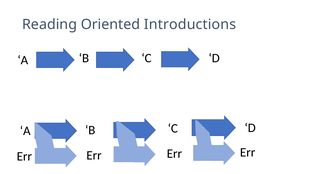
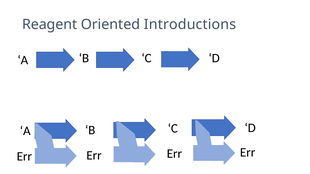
Reading: Reading -> Reagent
